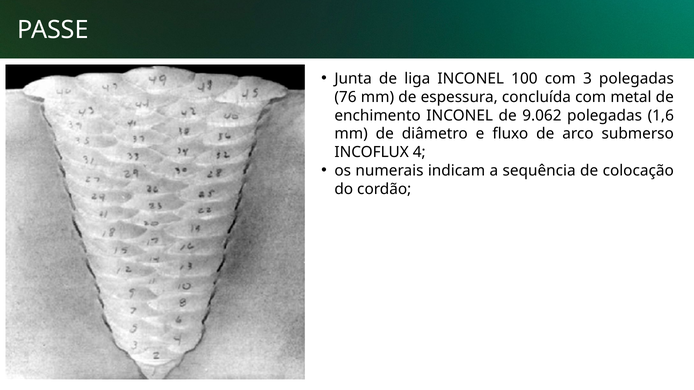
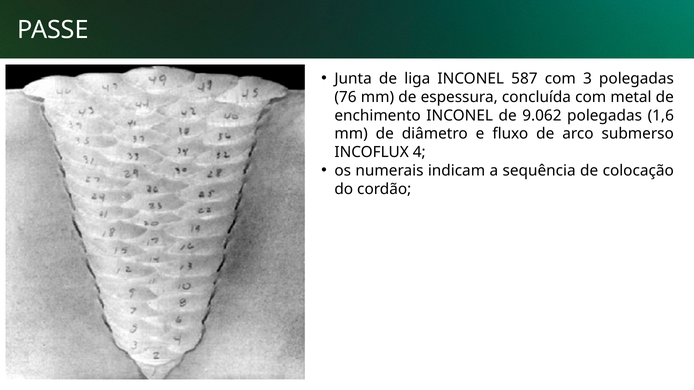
100: 100 -> 587
